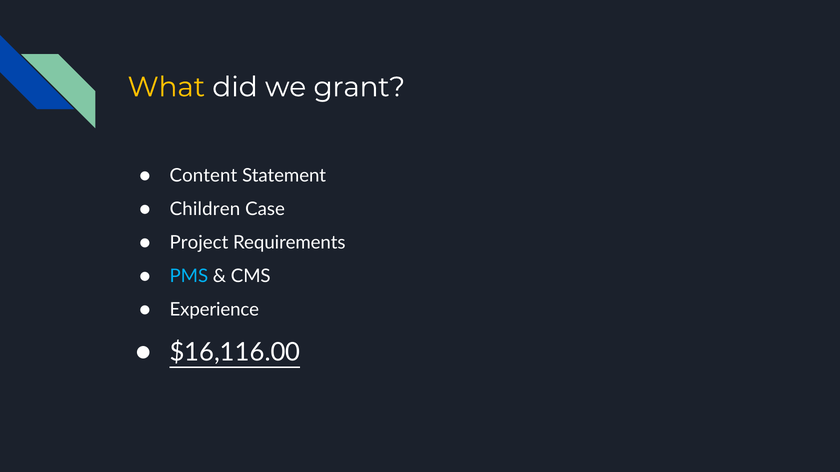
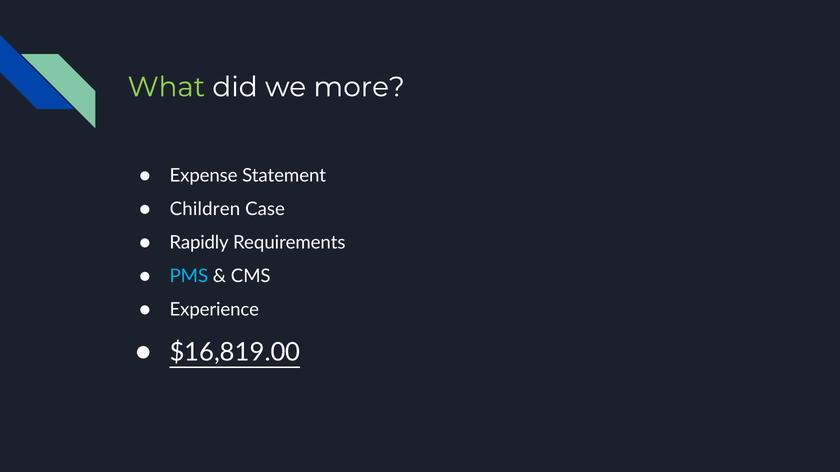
What colour: yellow -> light green
grant: grant -> more
Content: Content -> Expense
Project: Project -> Rapidly
$16,116.00: $16,116.00 -> $16,819.00
